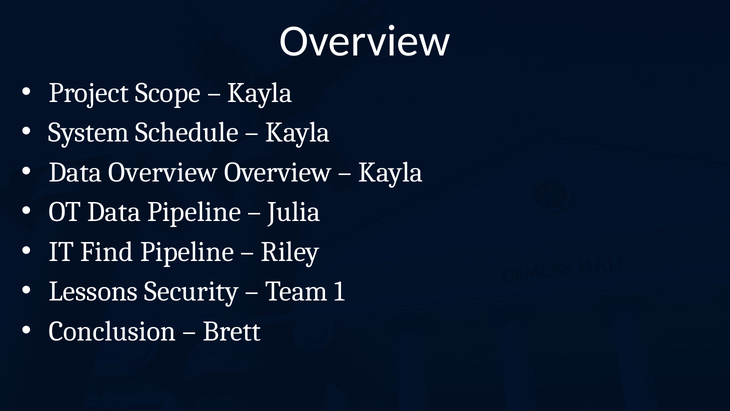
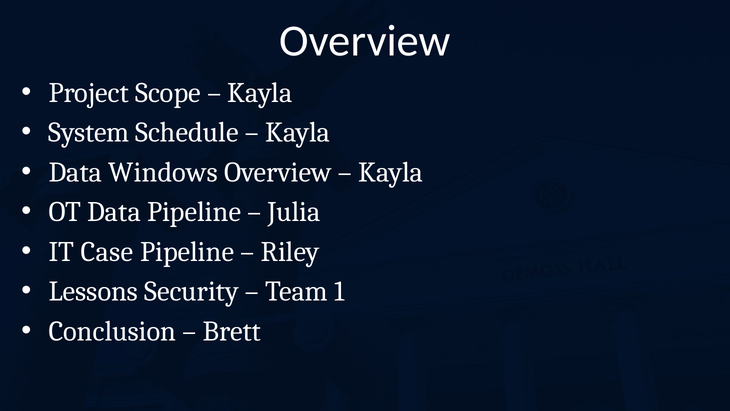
Data Overview: Overview -> Windows
Find: Find -> Case
